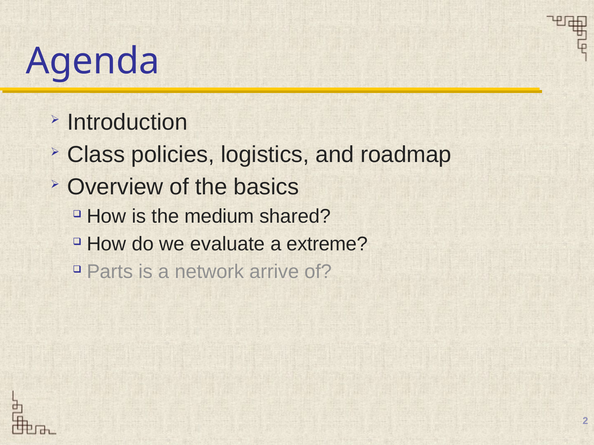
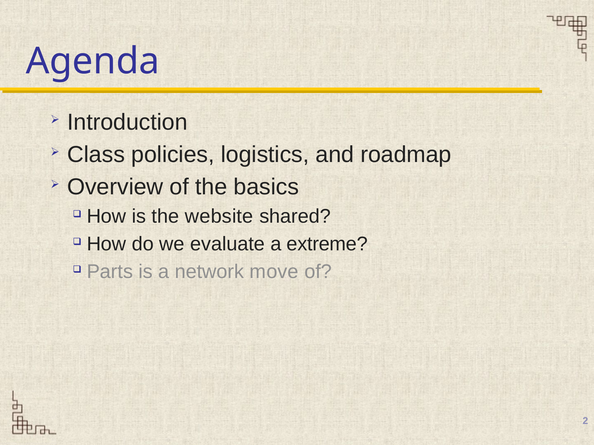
medium: medium -> website
arrive: arrive -> move
